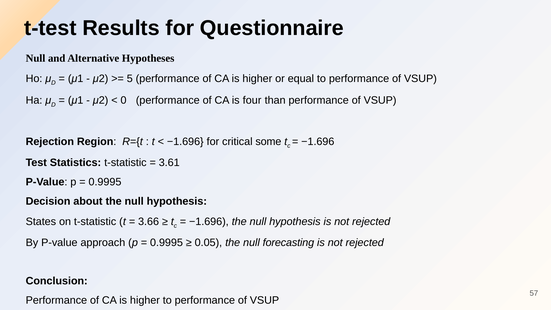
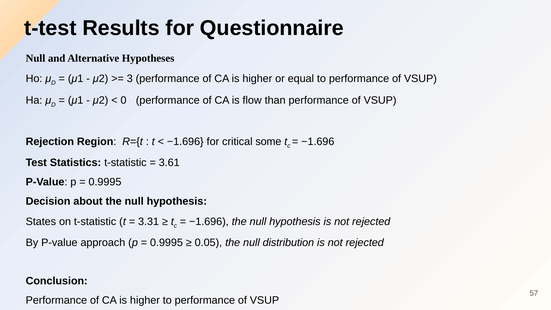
5: 5 -> 3
four: four -> flow
3.66: 3.66 -> 3.31
forecasting: forecasting -> distribution
